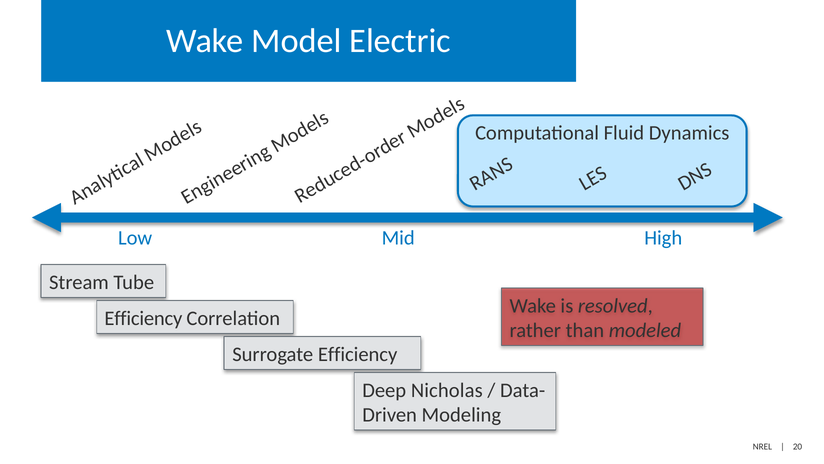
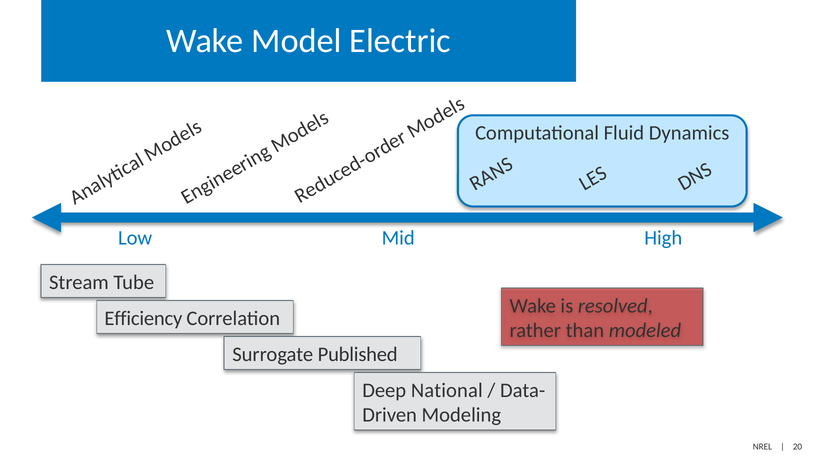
Surrogate Efficiency: Efficiency -> Published
Nicholas: Nicholas -> National
